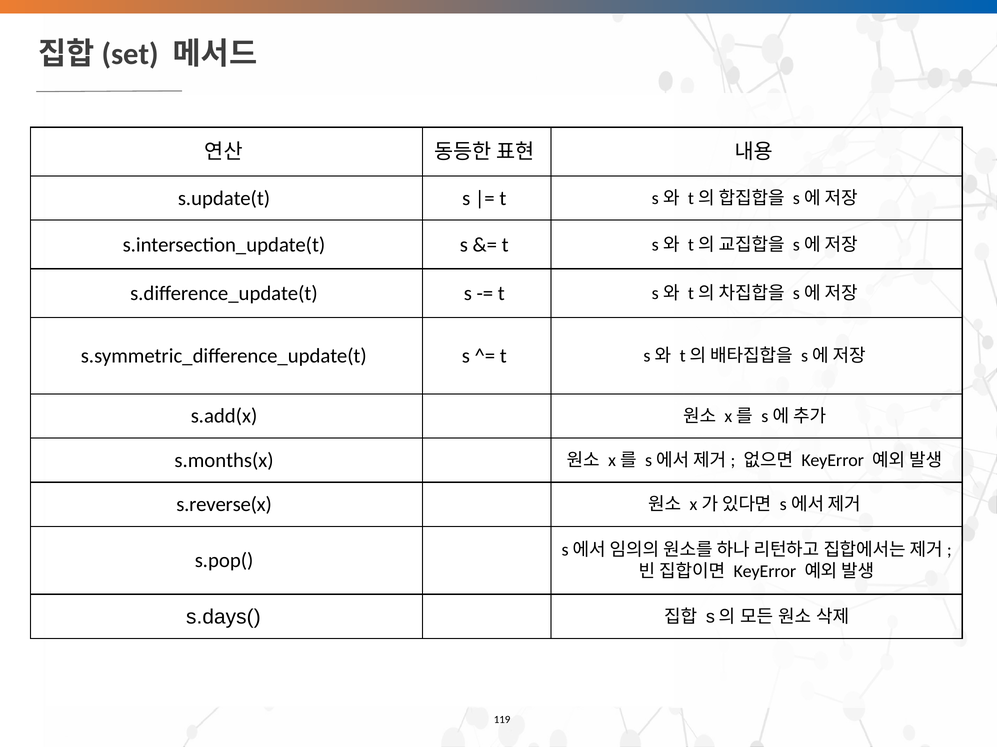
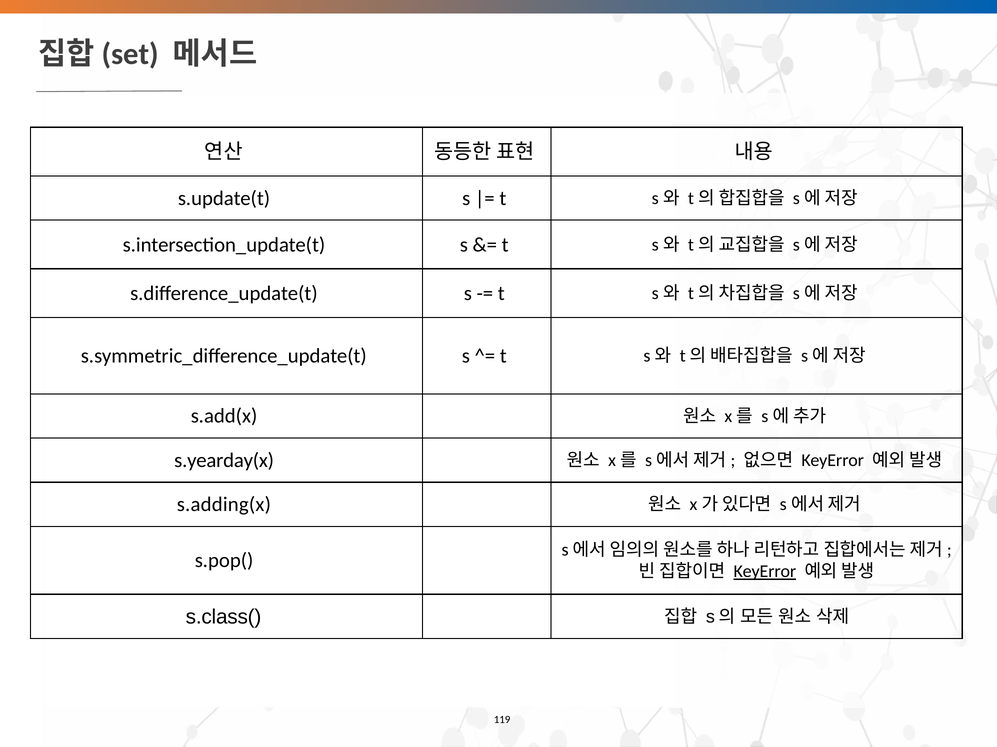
s.months(x: s.months(x -> s.yearday(x
s.reverse(x: s.reverse(x -> s.adding(x
KeyError at (765, 572) underline: none -> present
s.days(: s.days( -> s.class(
